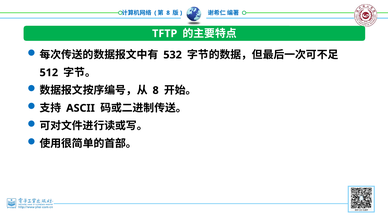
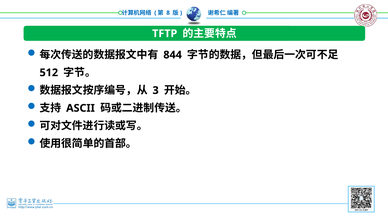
532: 532 -> 844
8 at (156, 90): 8 -> 3
